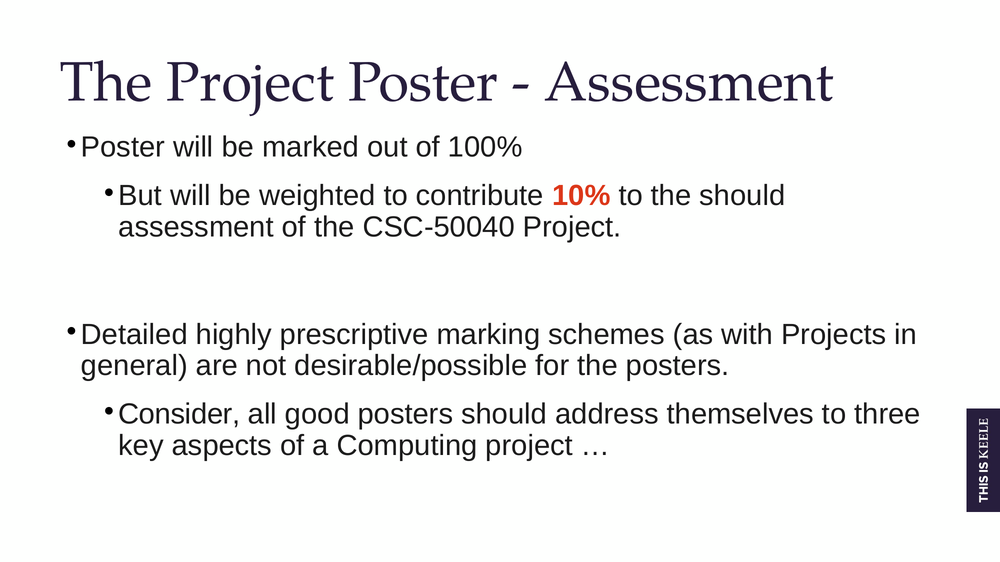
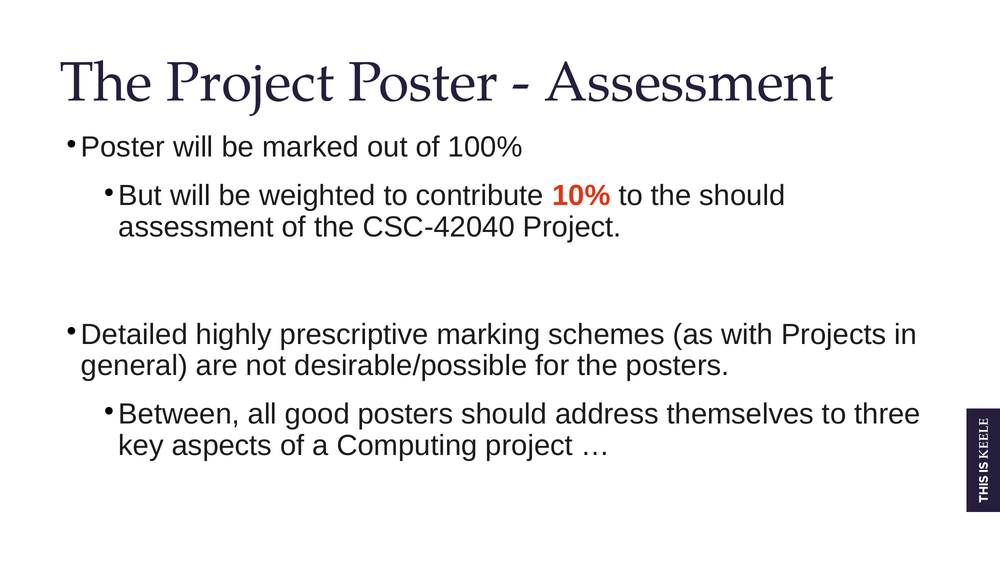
CSC-50040: CSC-50040 -> CSC-42040
Consider: Consider -> Between
